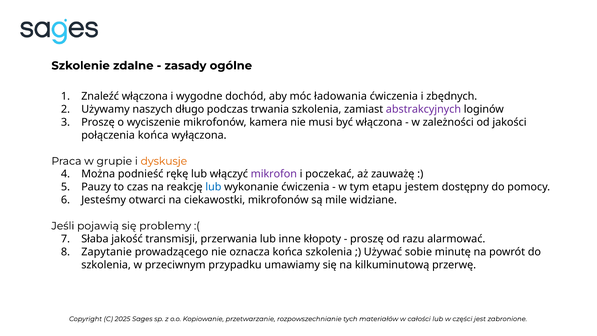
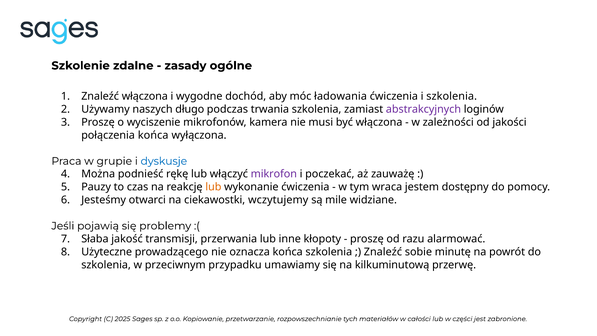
i zbędnych: zbędnych -> szkolenia
dyskusje colour: orange -> blue
lub at (213, 187) colour: blue -> orange
etapu: etapu -> wraca
ciekawostki mikrofonów: mikrofonów -> wczytujemy
Zapytanie: Zapytanie -> Użyteczne
Używać at (383, 252): Używać -> Znaleźć
